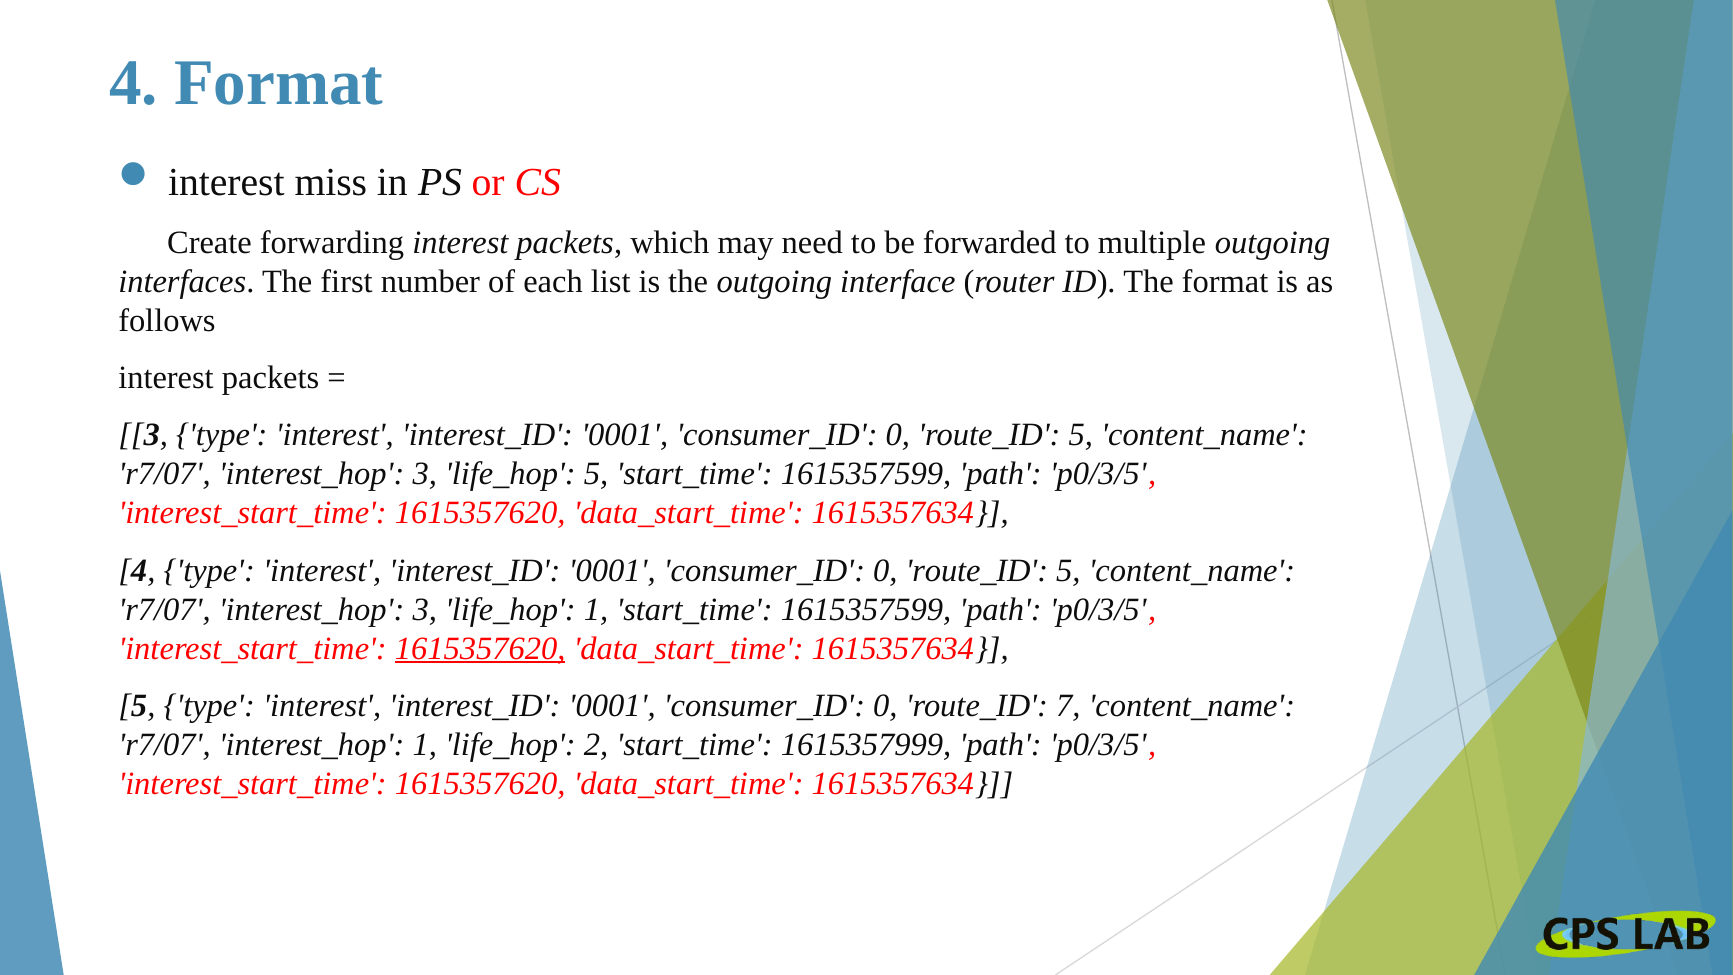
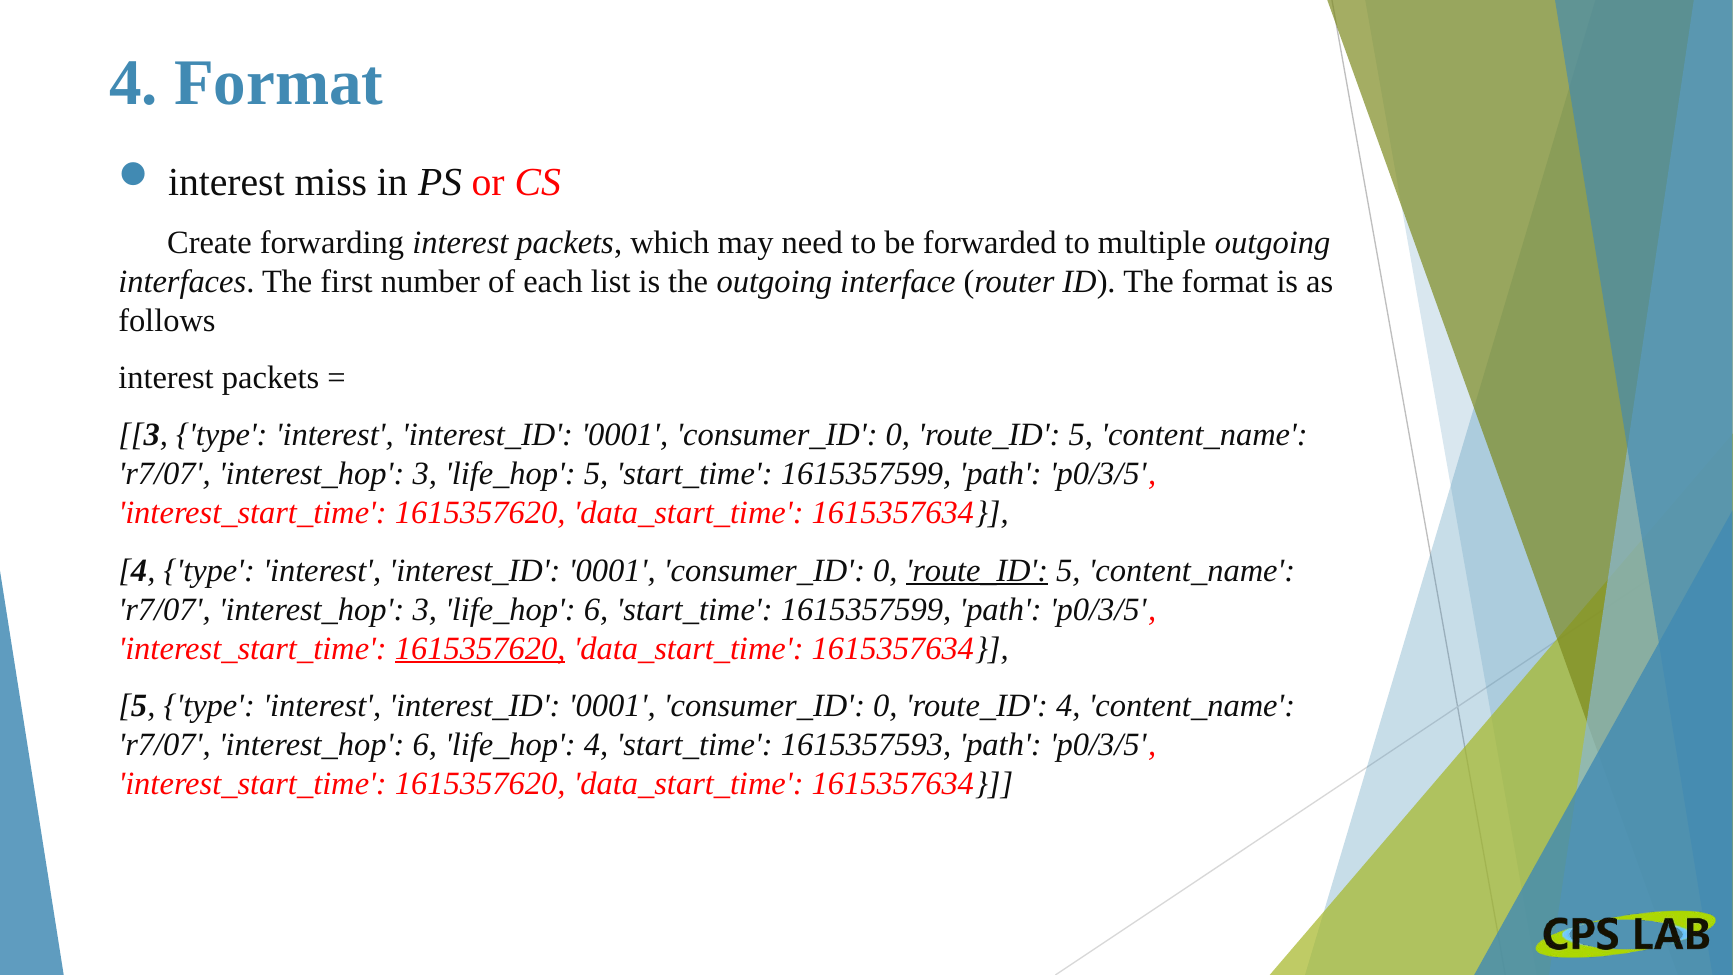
route_ID at (977, 570) underline: none -> present
life_hop 1: 1 -> 6
route_ID 7: 7 -> 4
interest_hop 1: 1 -> 6
life_hop 2: 2 -> 4
1615357999: 1615357999 -> 1615357593
